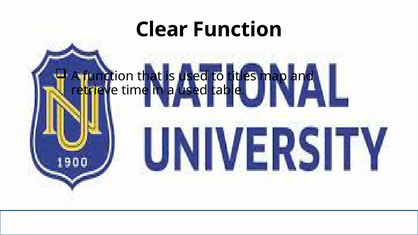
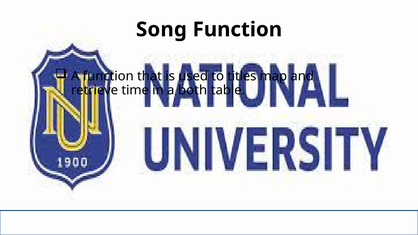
Clear: Clear -> Song
a used: used -> both
